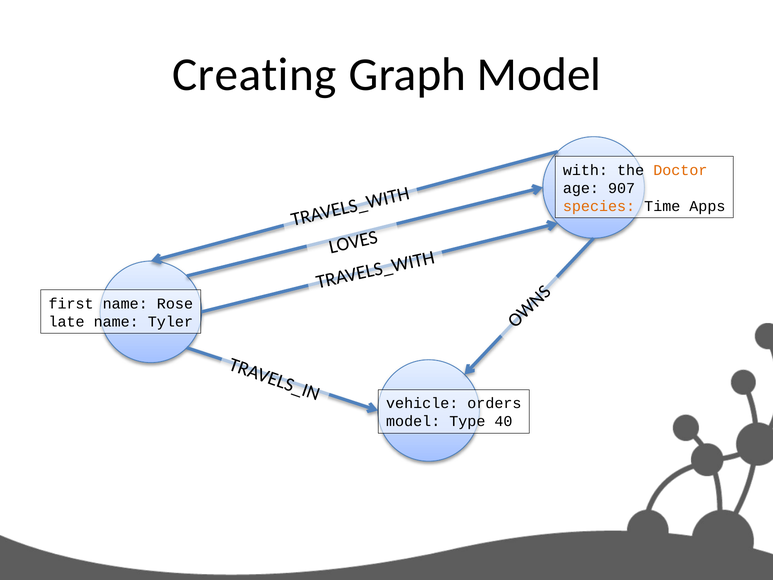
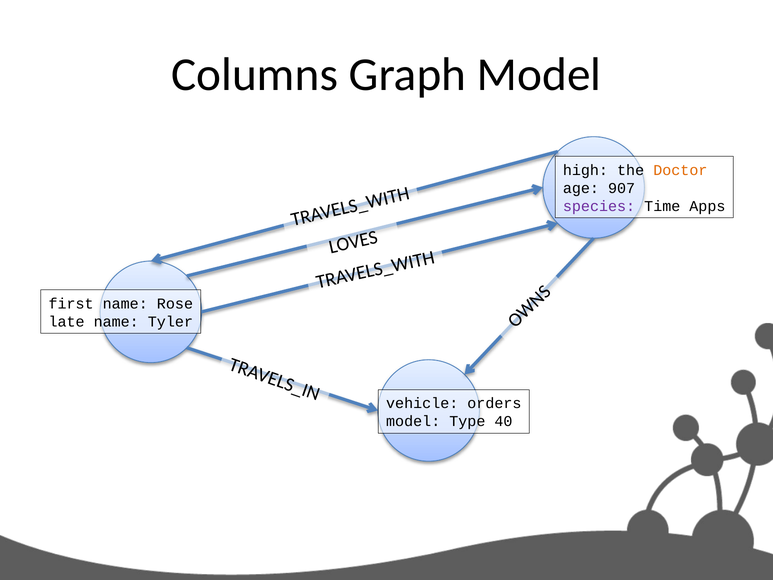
Creating: Creating -> Columns
with: with -> high
species colour: orange -> purple
